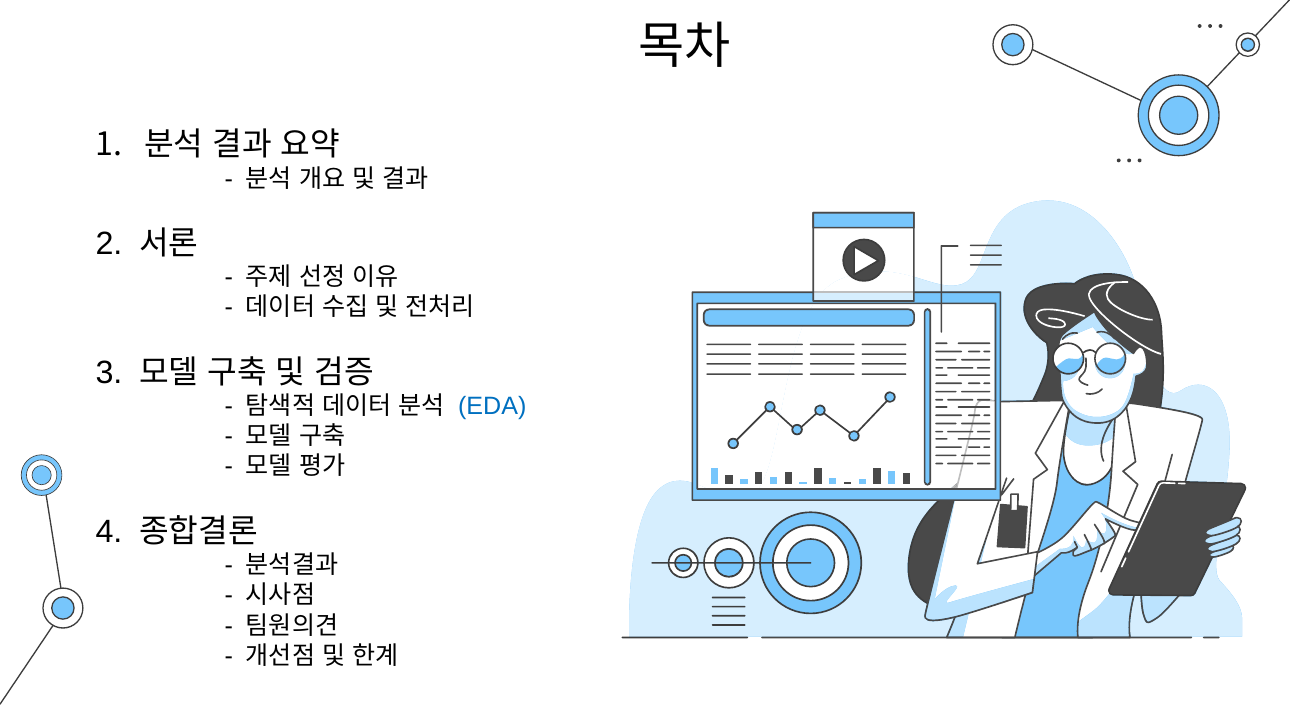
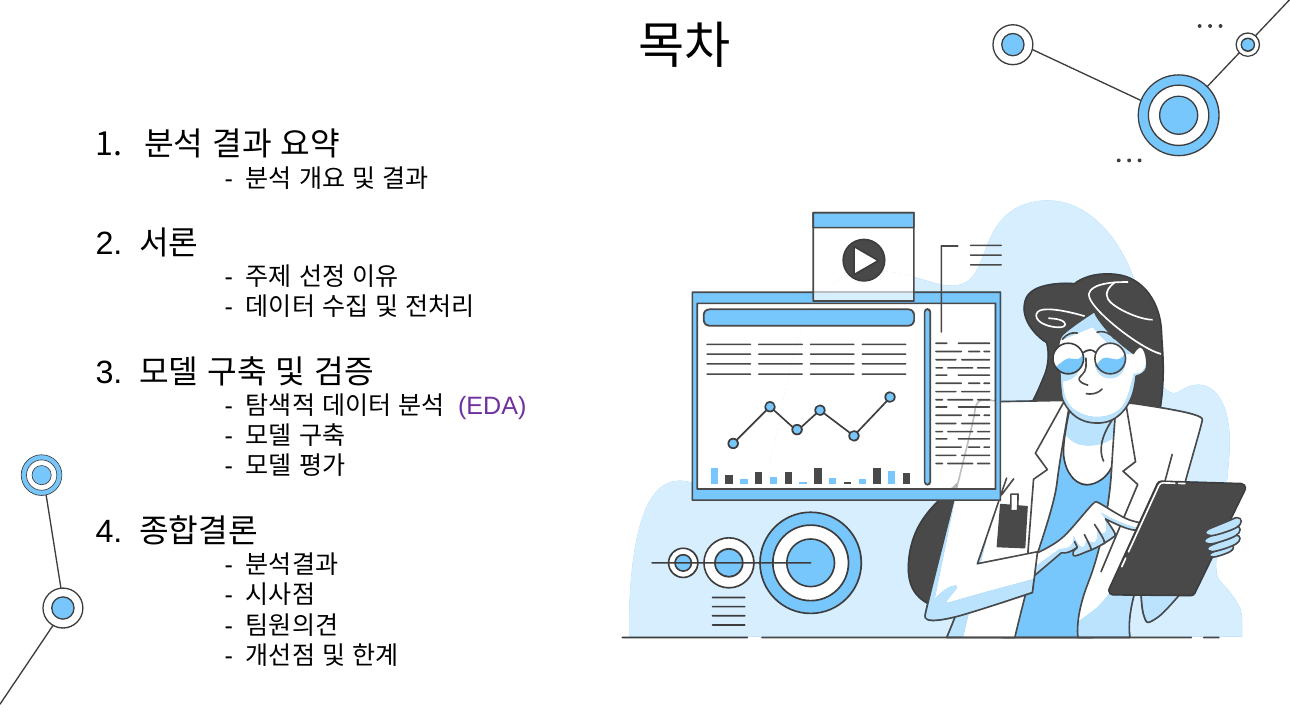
EDA colour: blue -> purple
